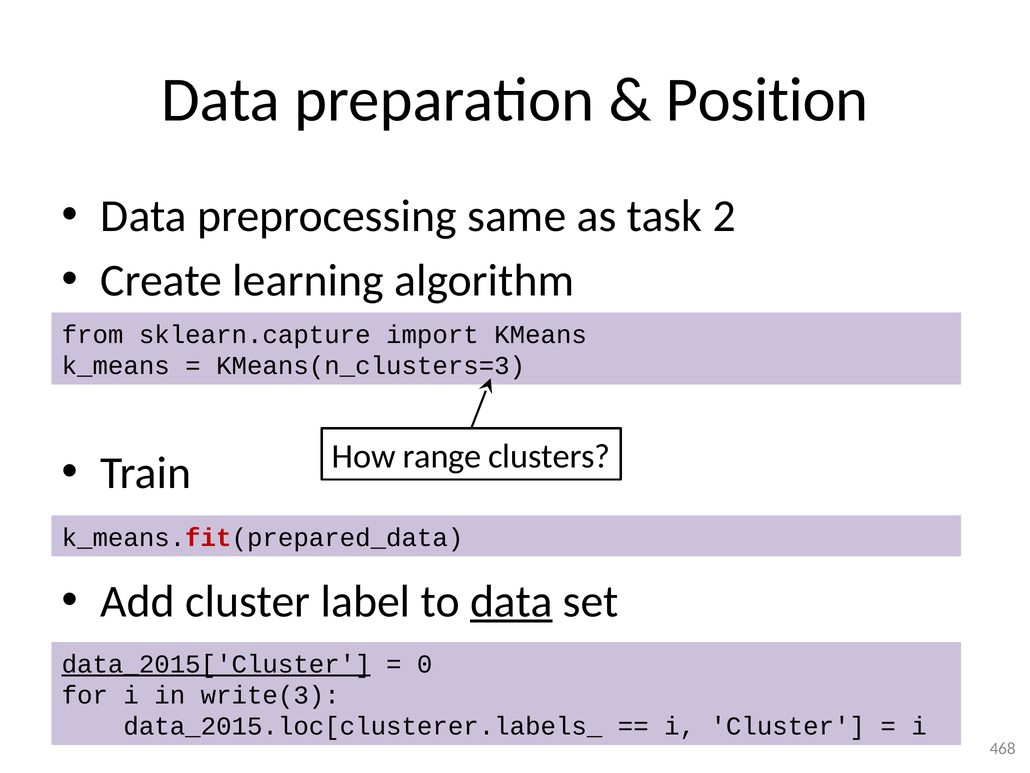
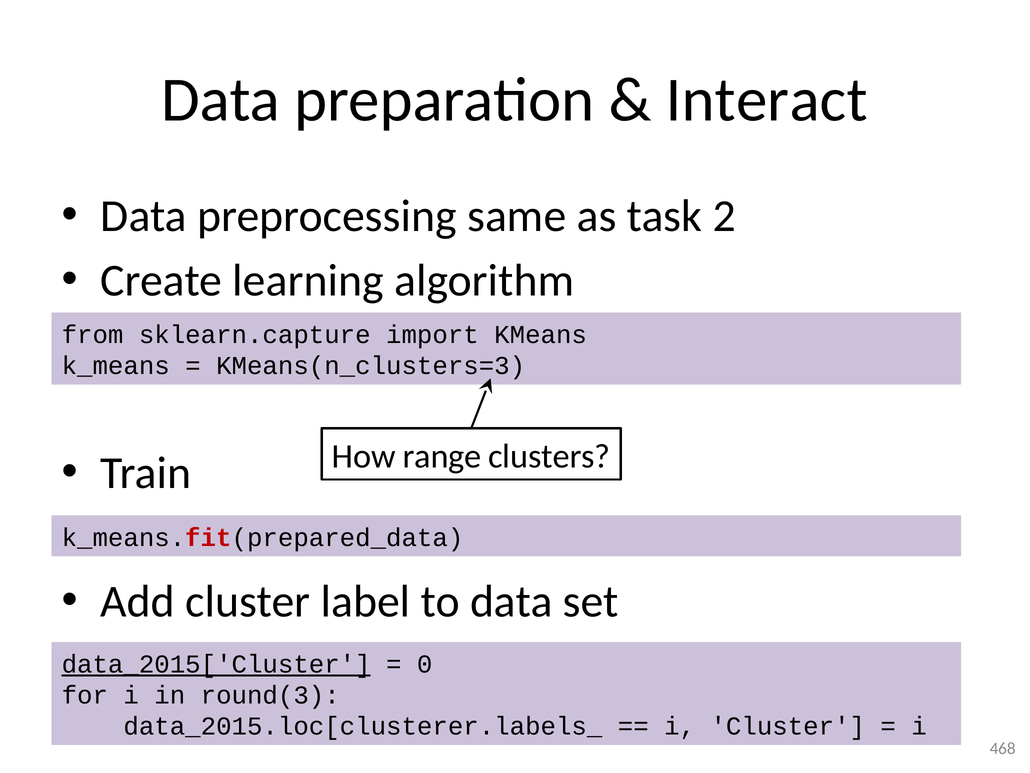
Position: Position -> Interact
data at (511, 601) underline: present -> none
write(3: write(3 -> round(3
